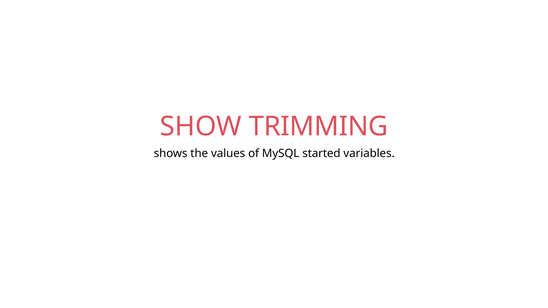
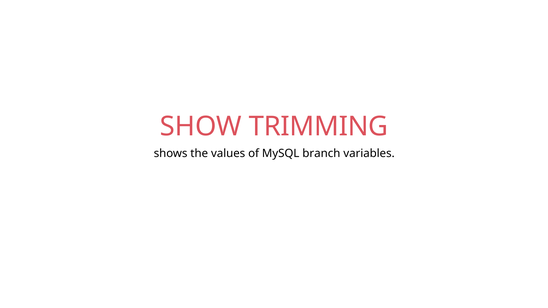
started: started -> branch
